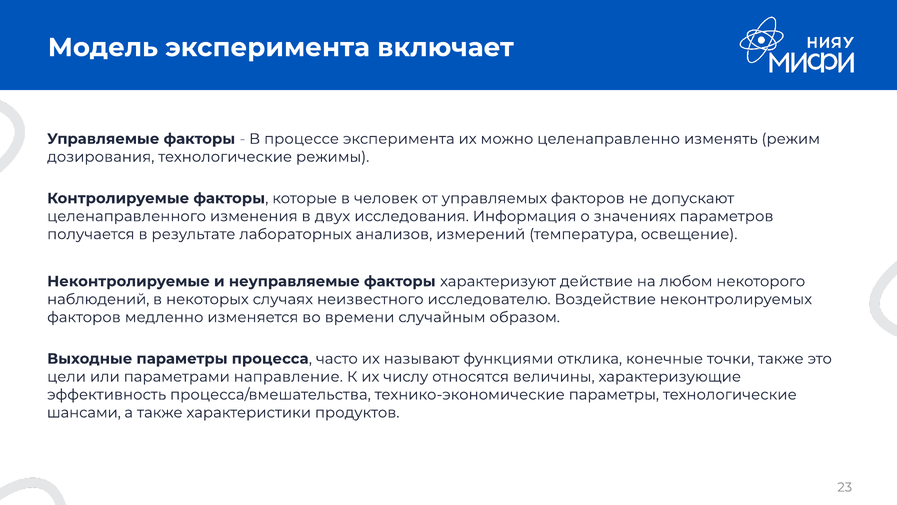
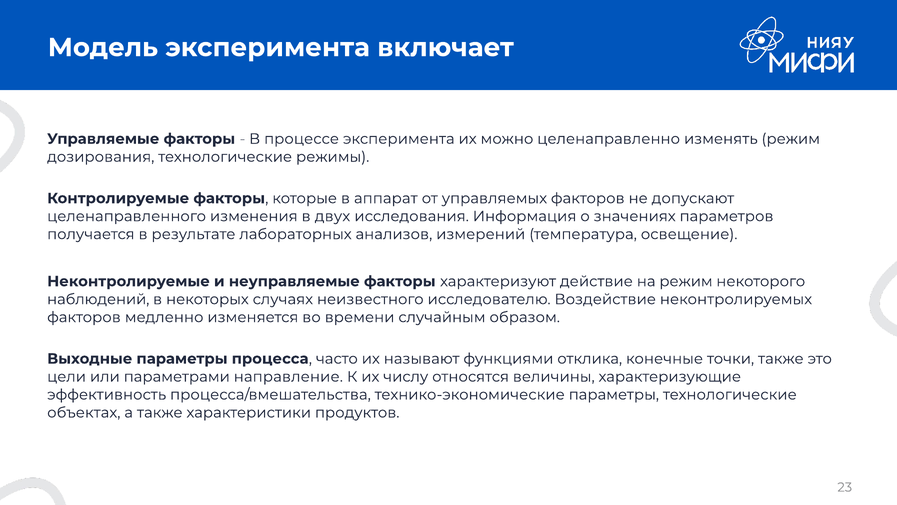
человек: человек -> аппарат
на любом: любом -> режим
шансами: шансами -> объектах
